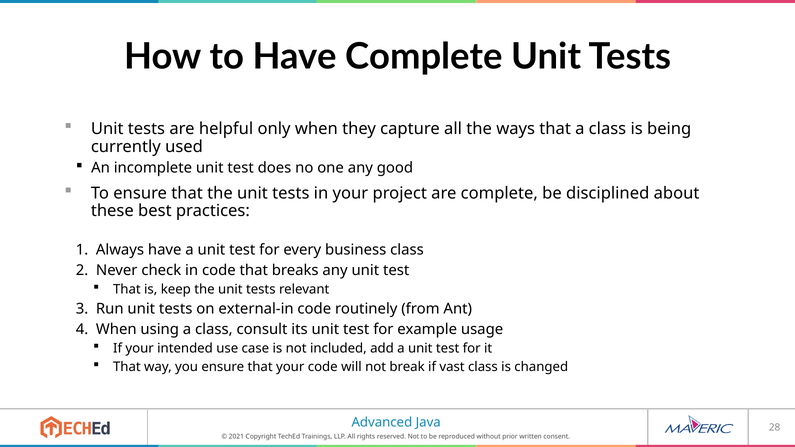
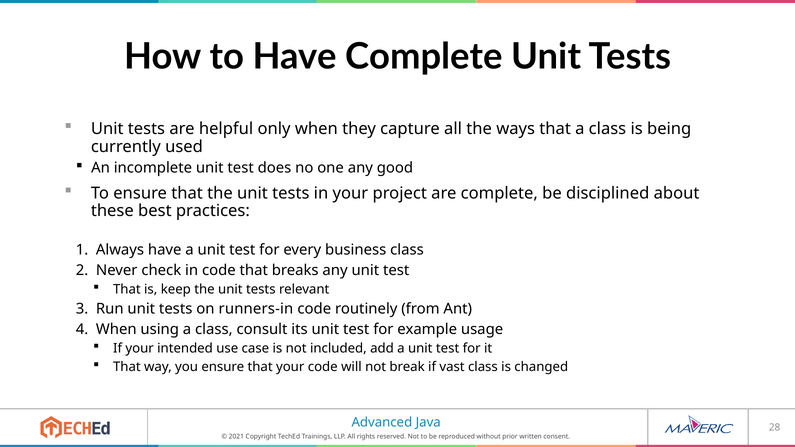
external-in: external-in -> runners-in
